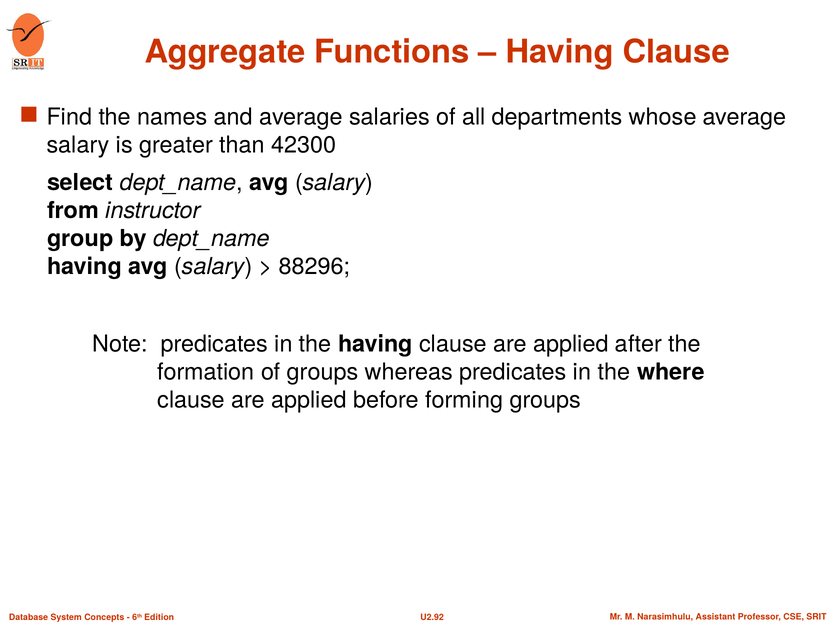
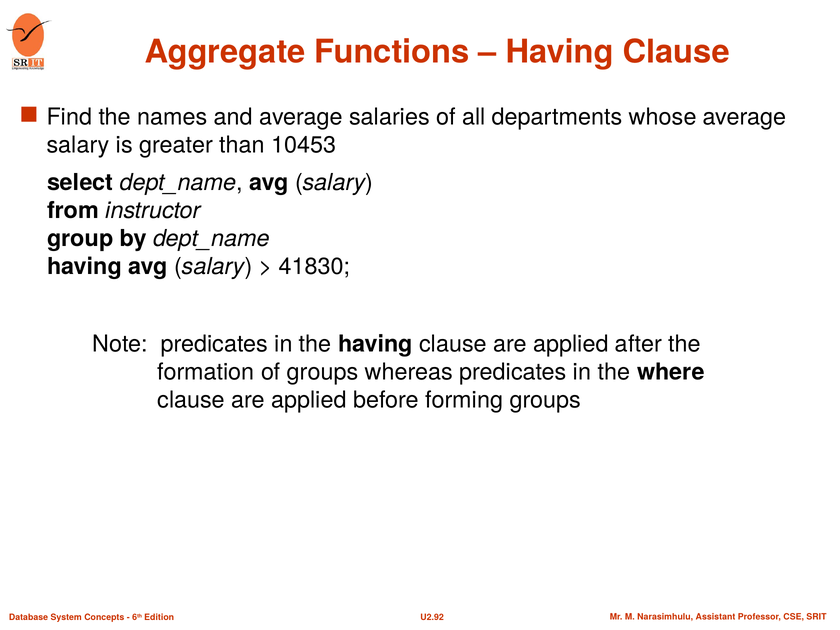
42300: 42300 -> 10453
88296: 88296 -> 41830
